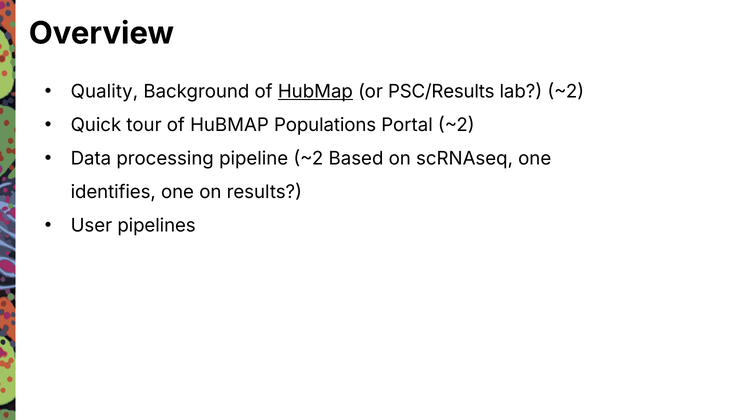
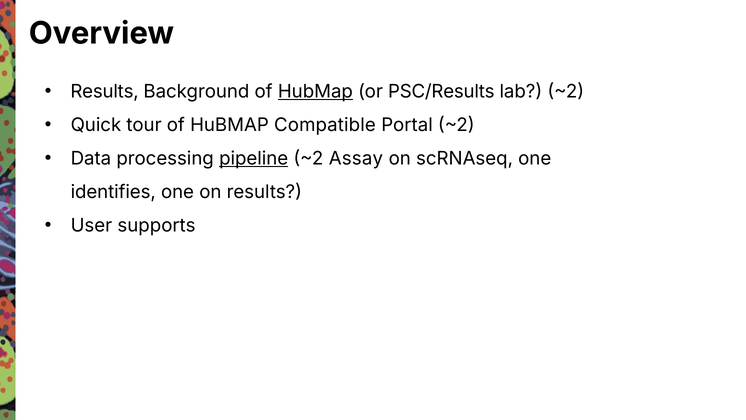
Quality at (104, 91): Quality -> Results
Populations: Populations -> Compatible
pipeline underline: none -> present
Based: Based -> Assay
pipelines: pipelines -> supports
